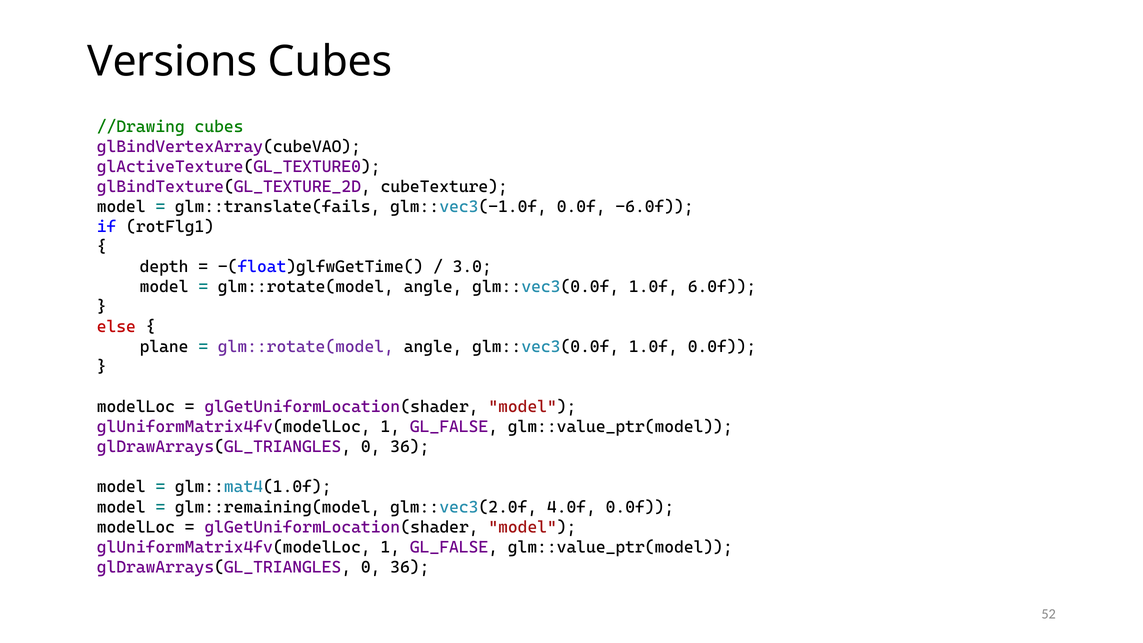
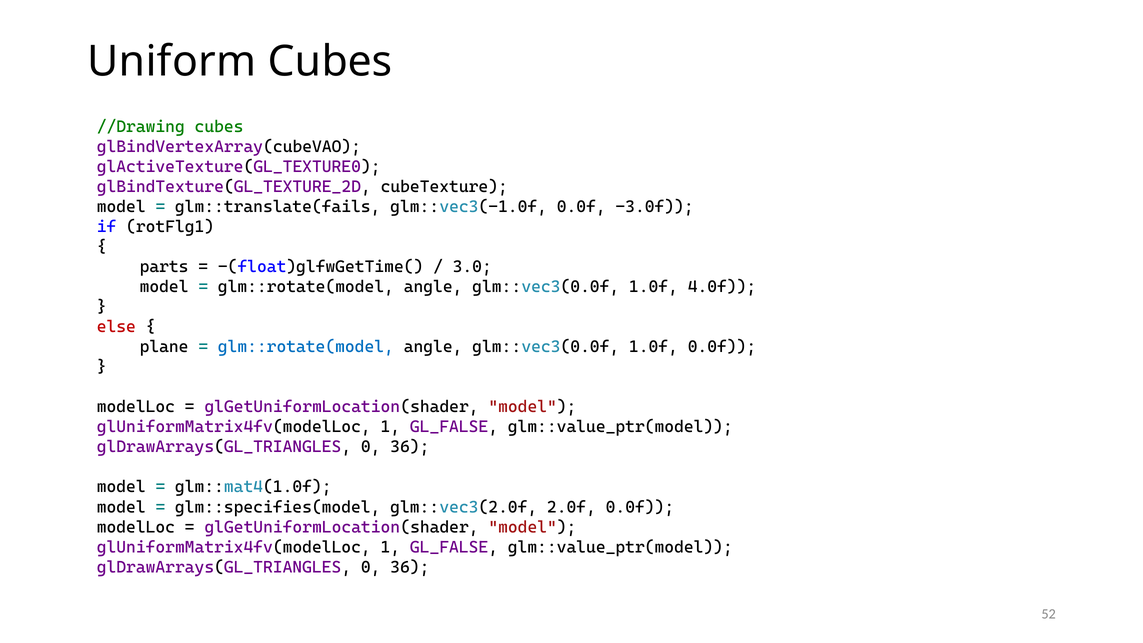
Versions: Versions -> Uniform
-6.0f: -6.0f -> -3.0f
depth: depth -> parts
6.0f: 6.0f -> 4.0f
glm::rotate(model at (306, 347) colour: purple -> blue
glm::remaining(model: glm::remaining(model -> glm::specifies(model
4.0f: 4.0f -> 2.0f
